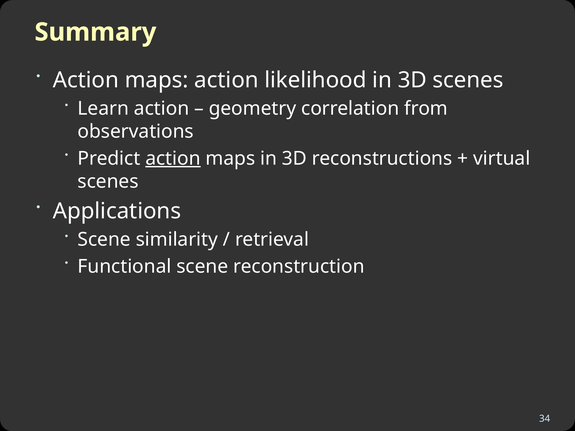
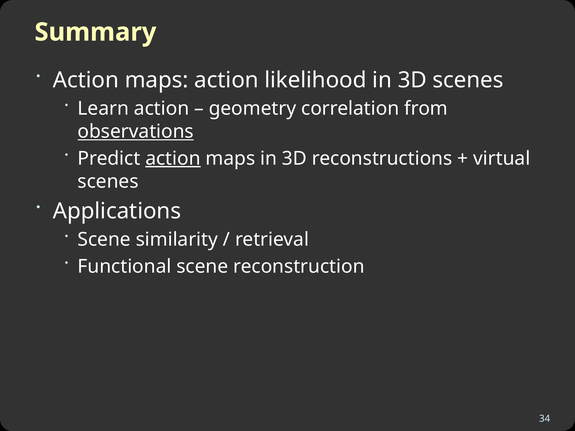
observations underline: none -> present
